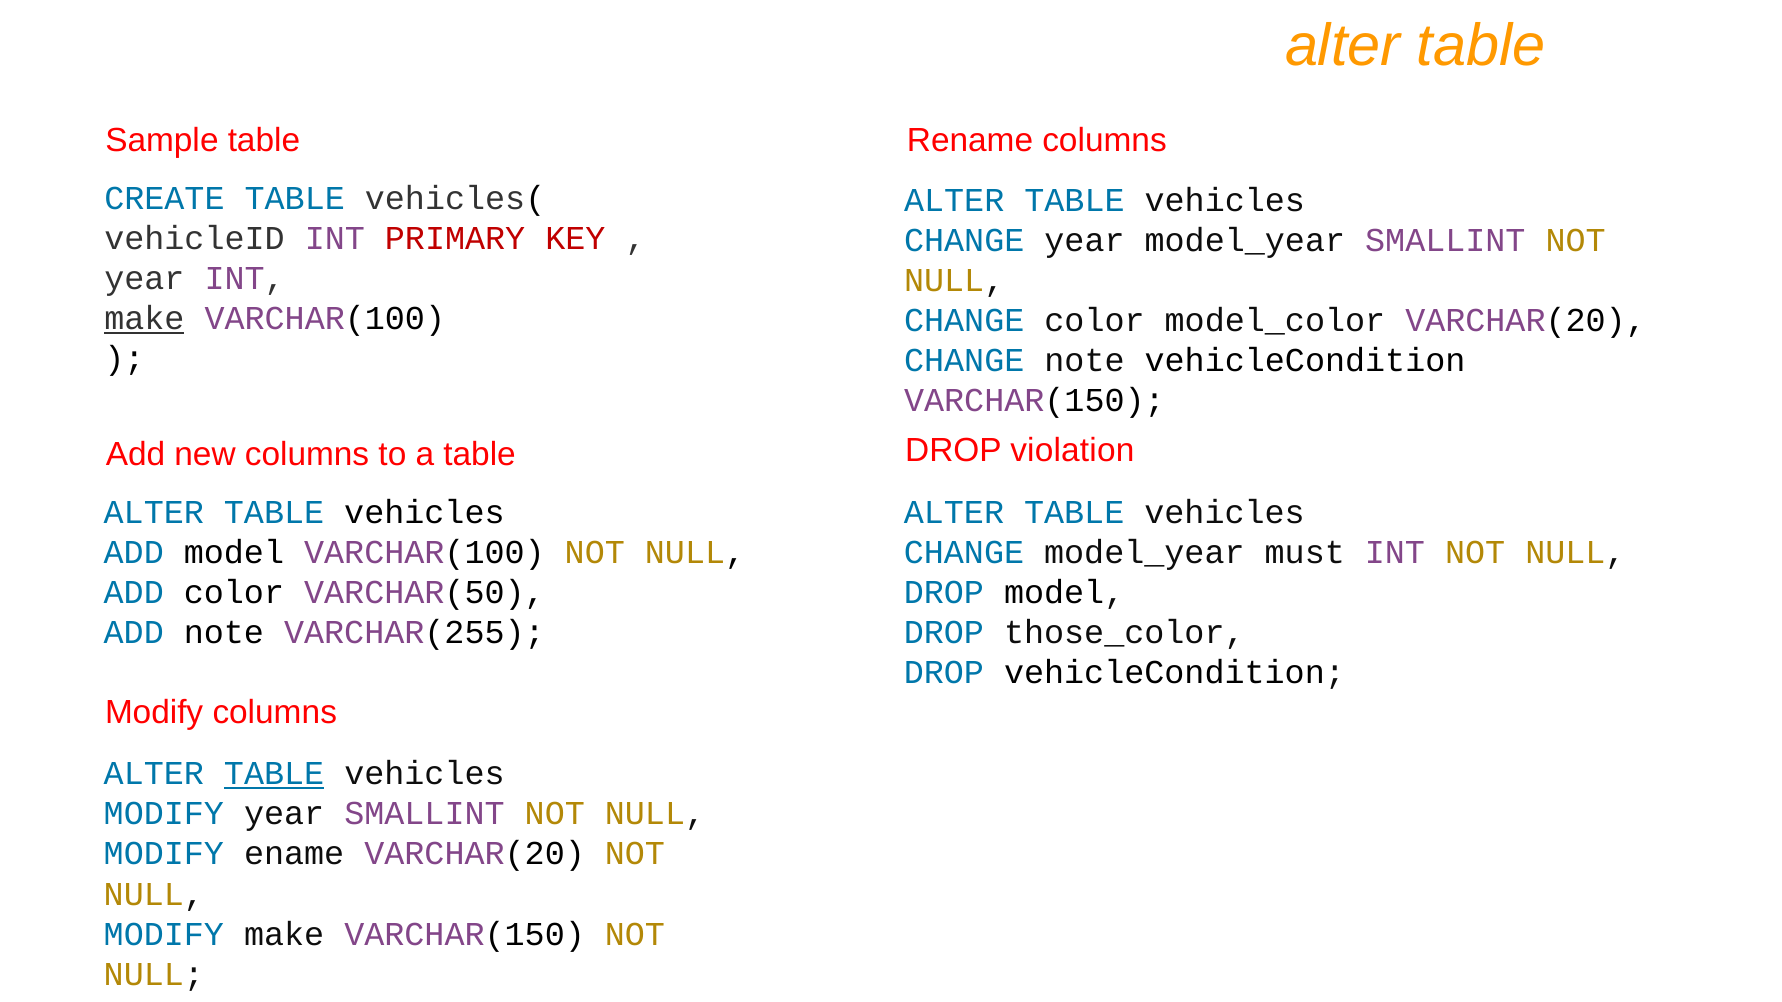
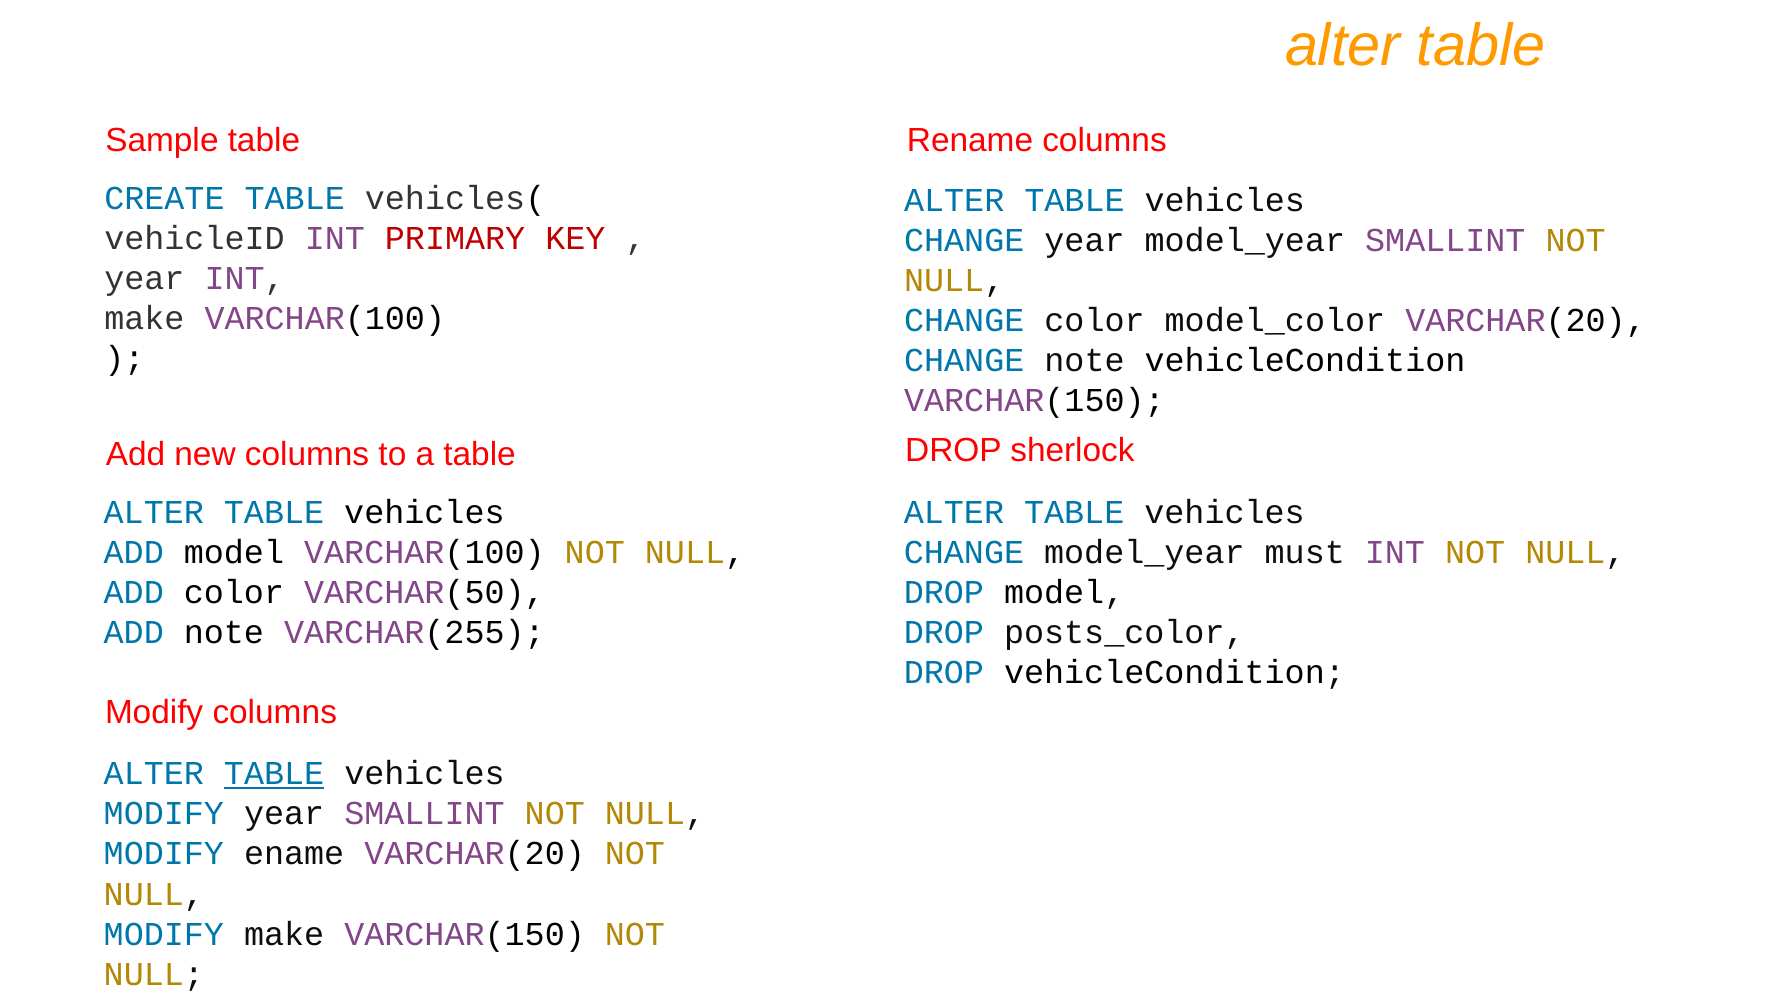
make at (144, 319) underline: present -> none
violation: violation -> sherlock
those_color: those_color -> posts_color
